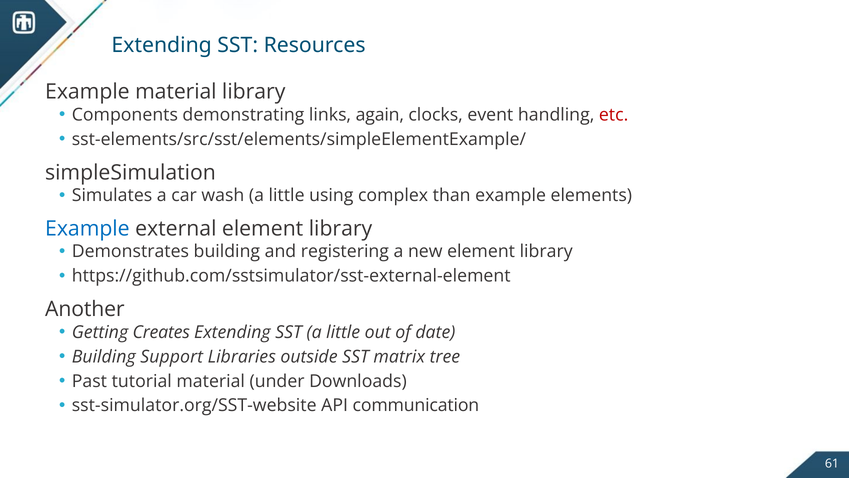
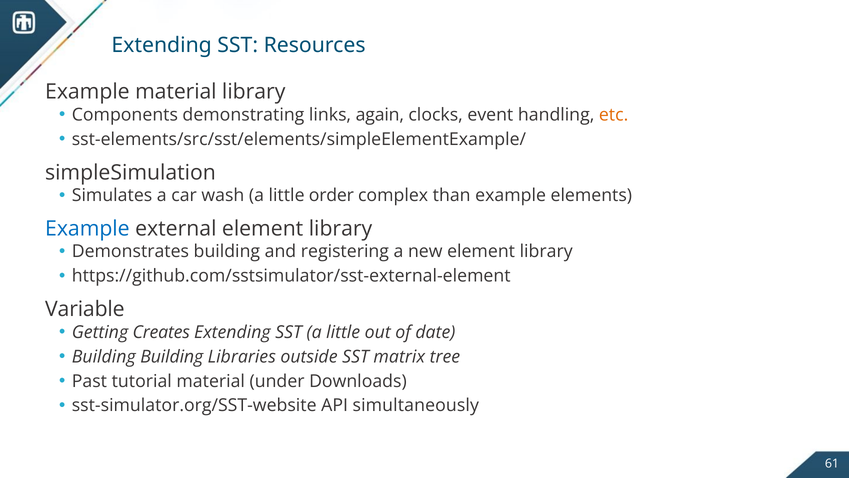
etc colour: red -> orange
using: using -> order
Another: Another -> Variable
Building Support: Support -> Building
communication: communication -> simultaneously
